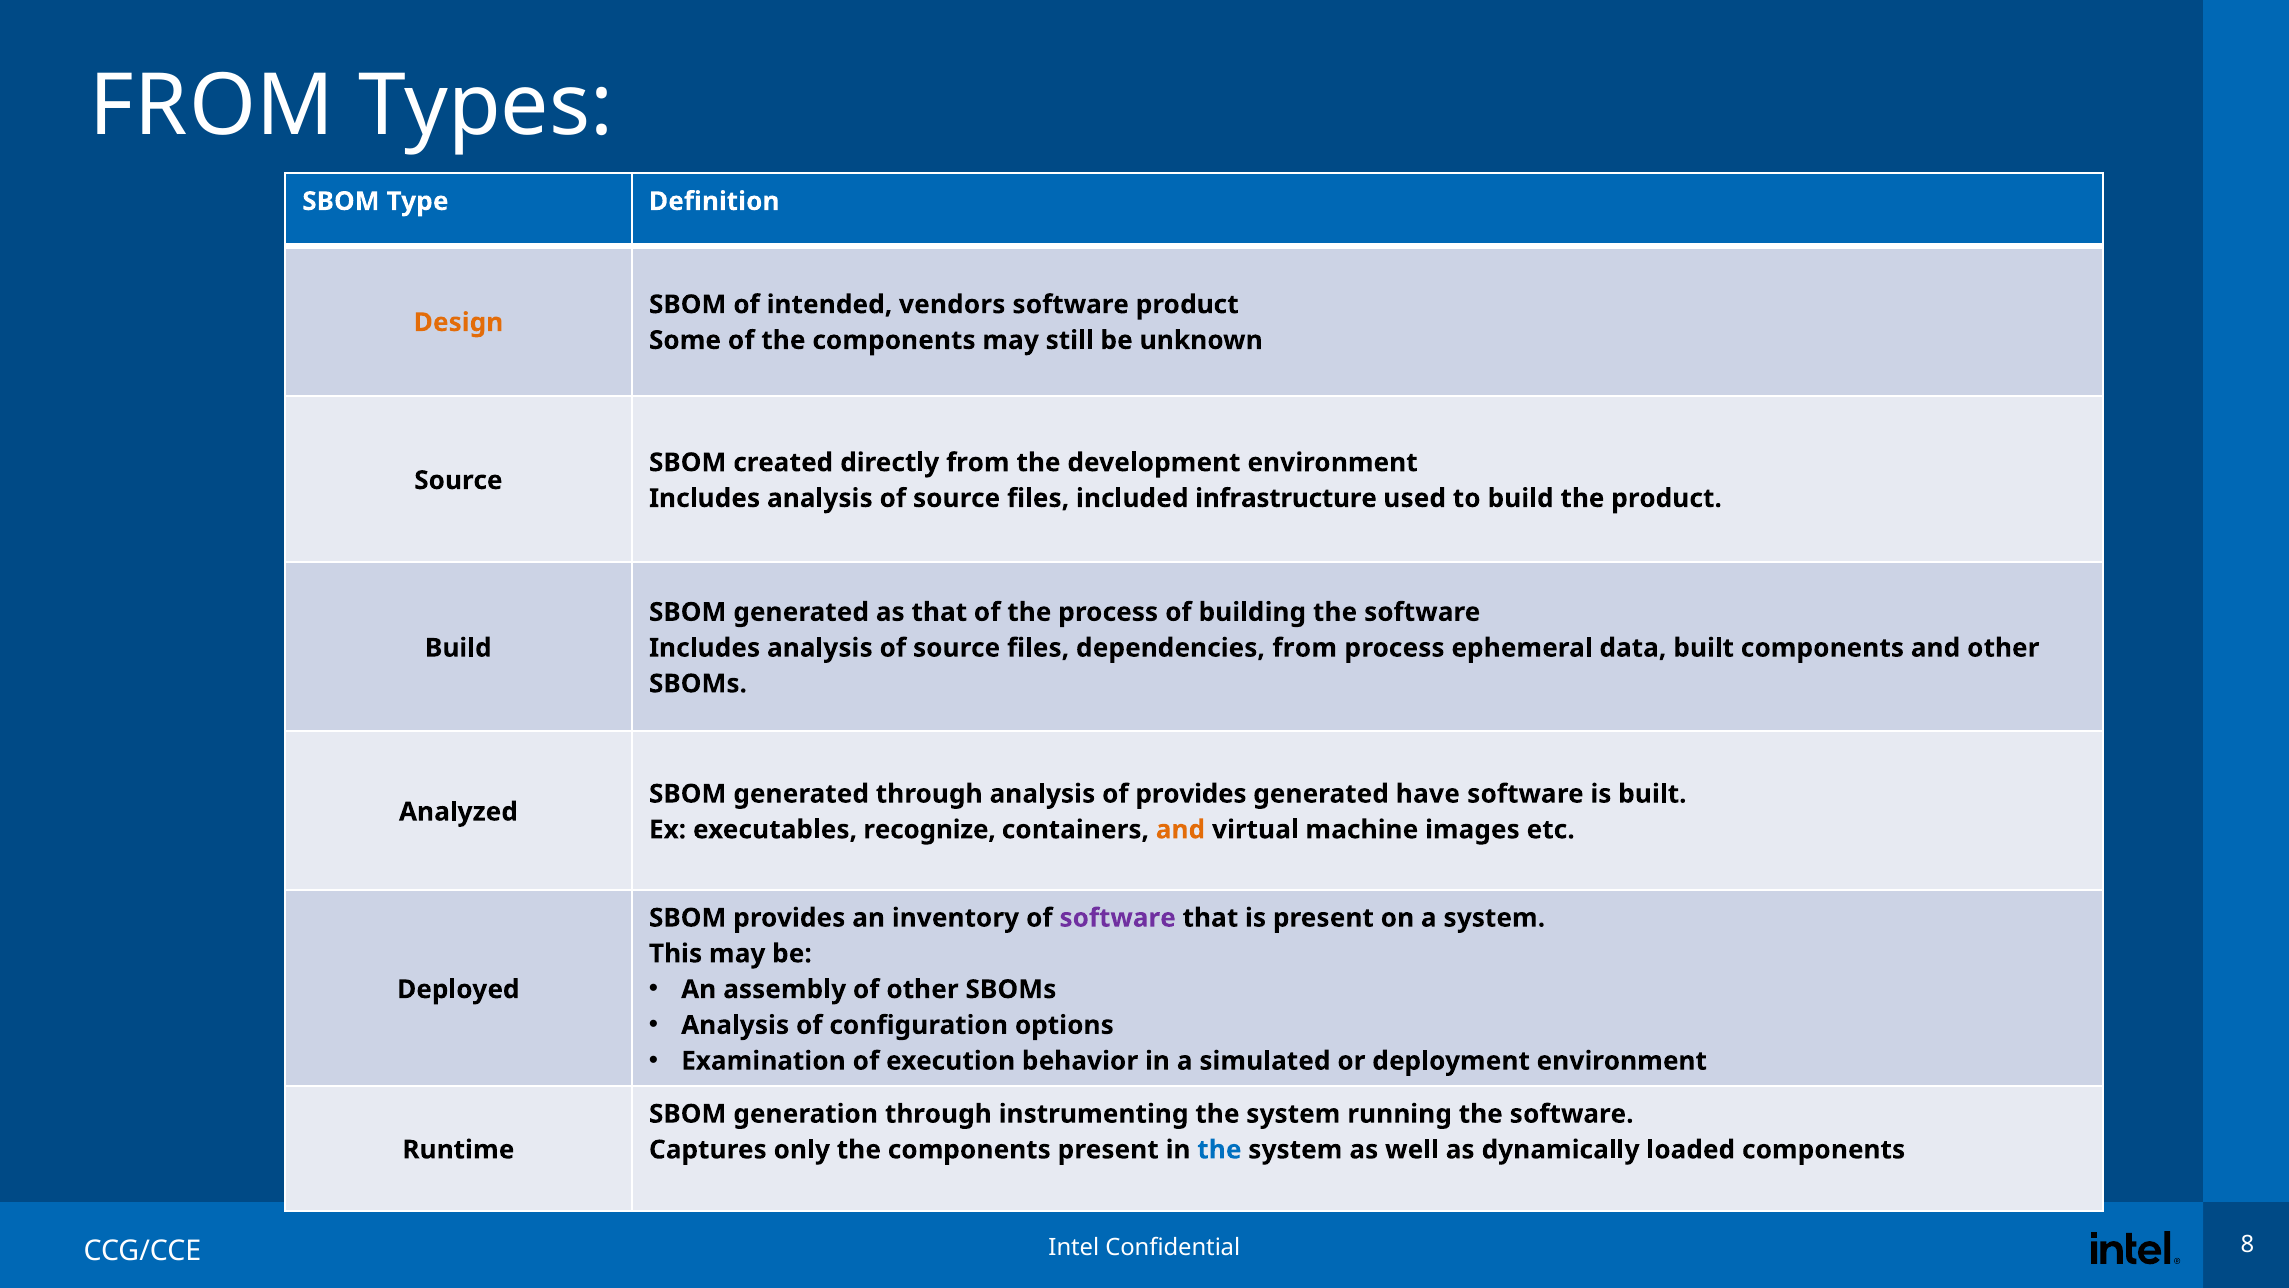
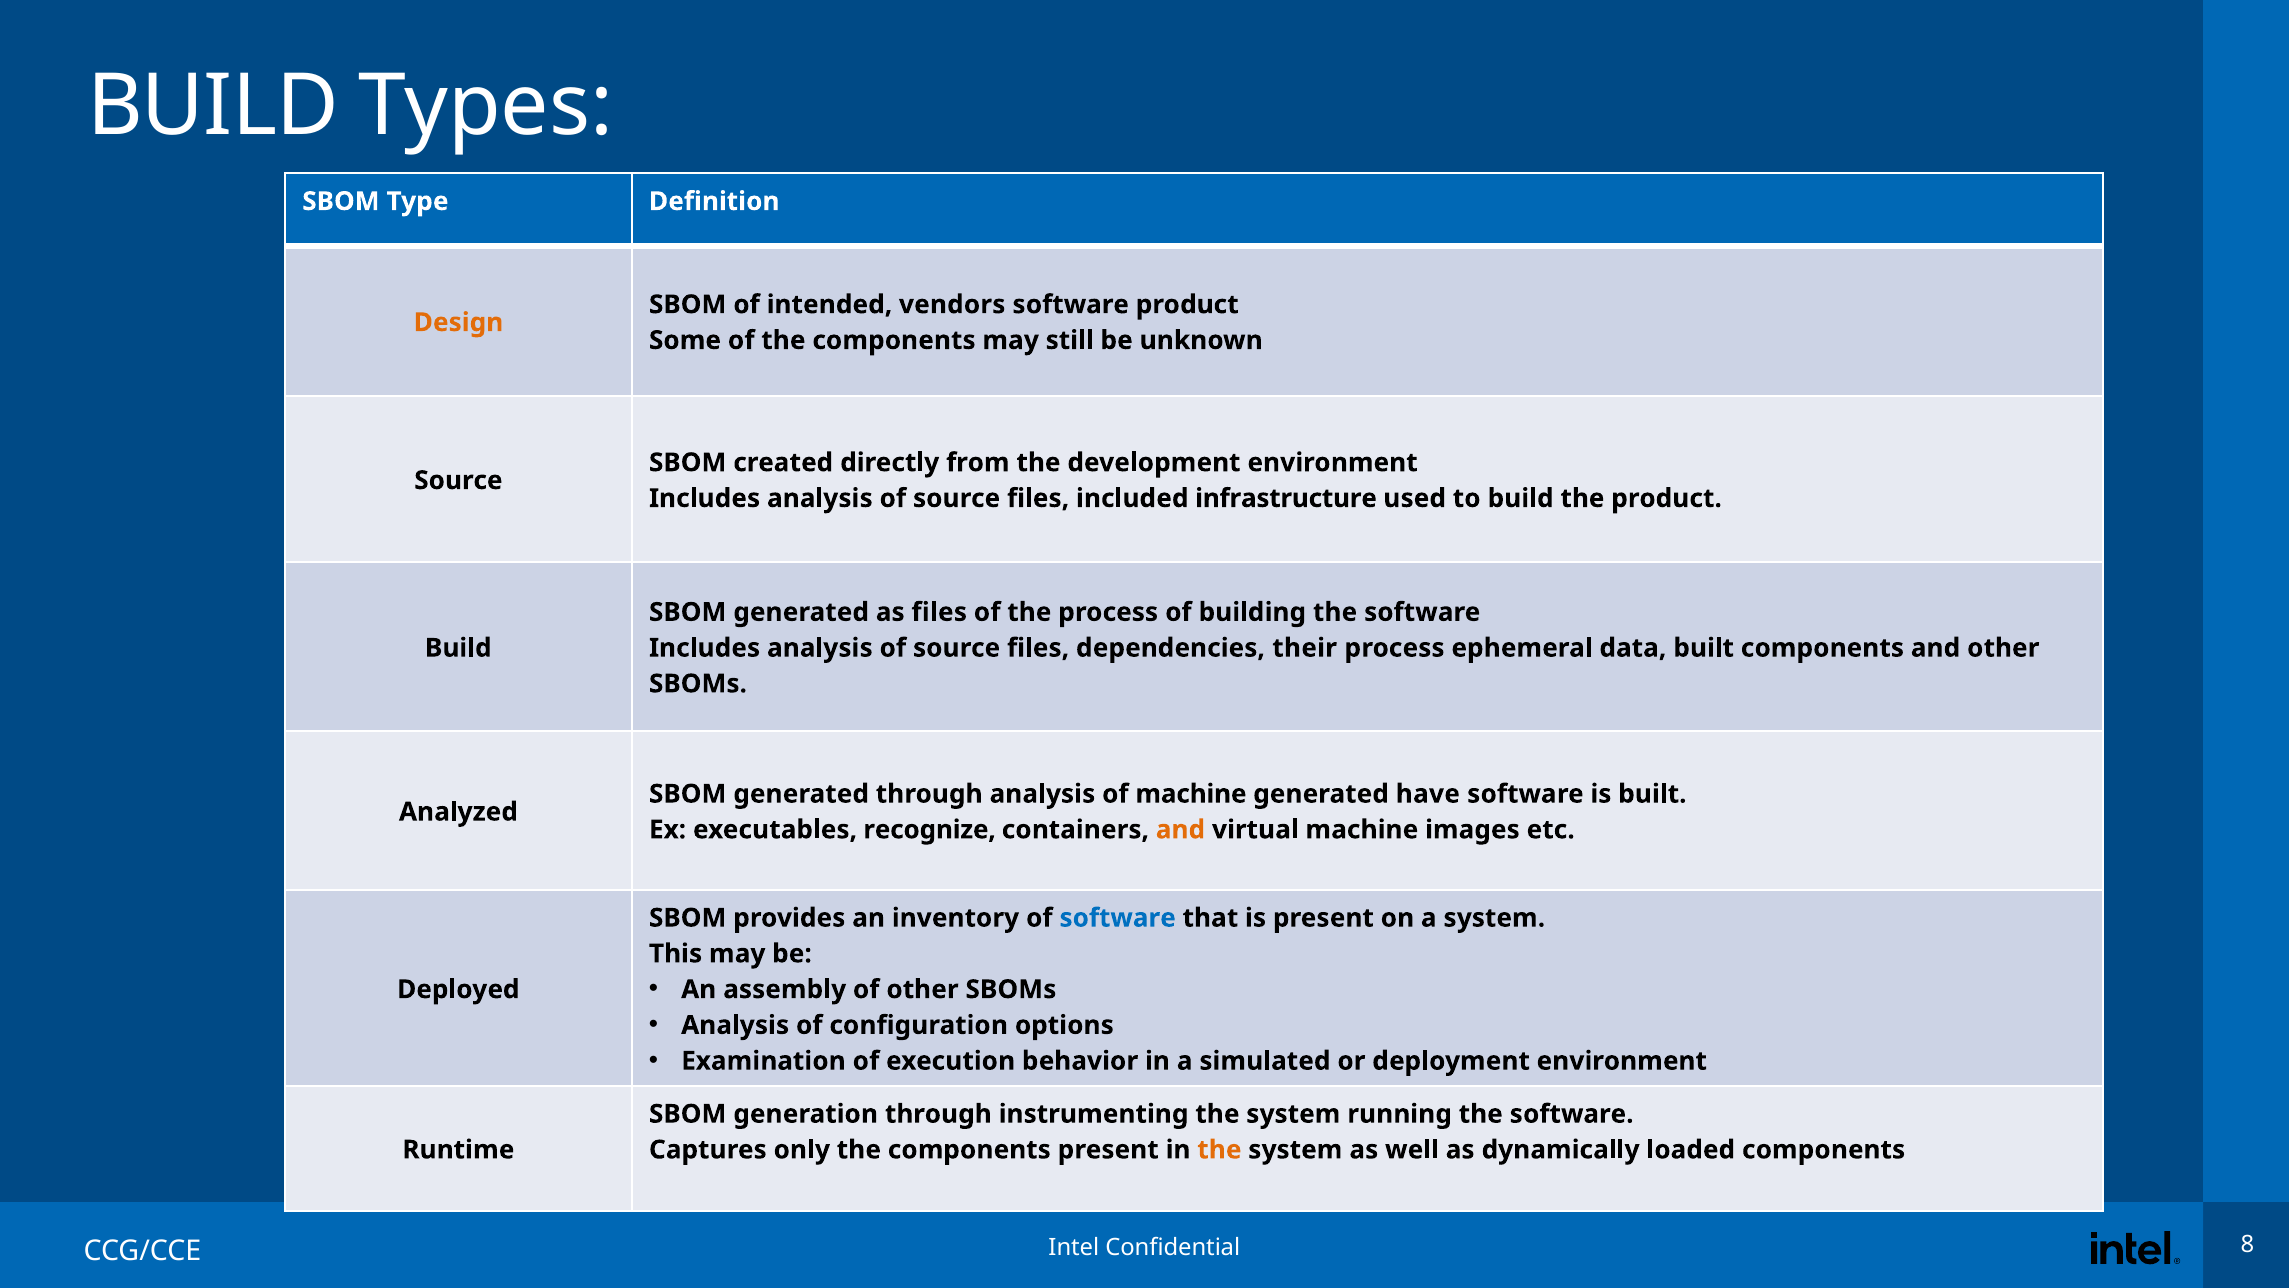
FROM at (212, 106): FROM -> BUILD
as that: that -> files
dependencies from: from -> their
of provides: provides -> machine
software at (1118, 918) colour: purple -> blue
the at (1219, 1149) colour: blue -> orange
